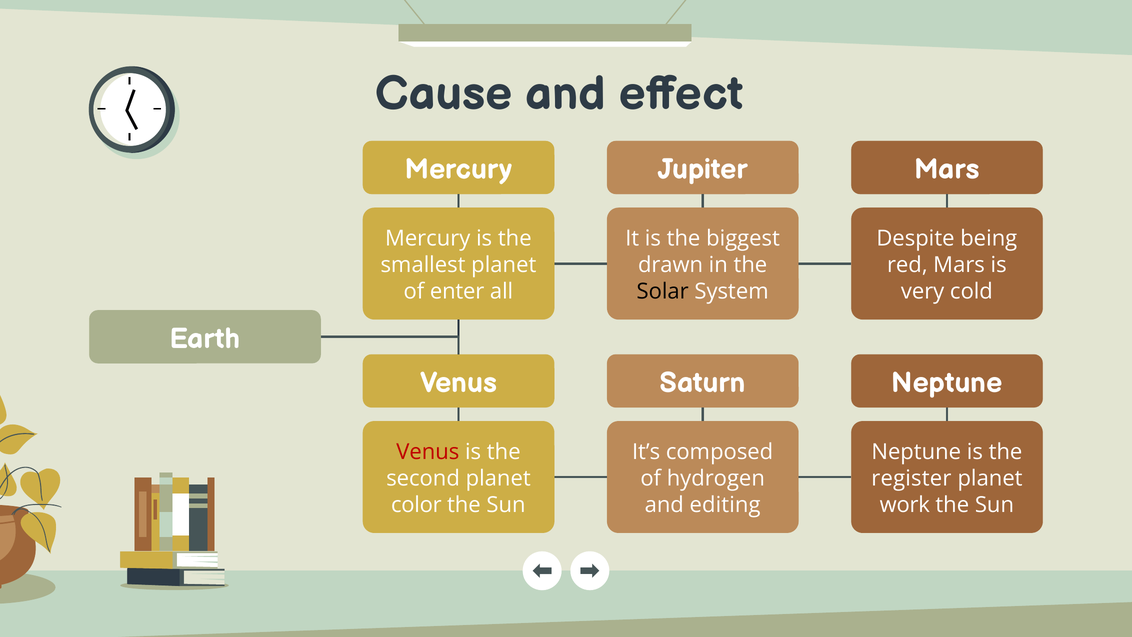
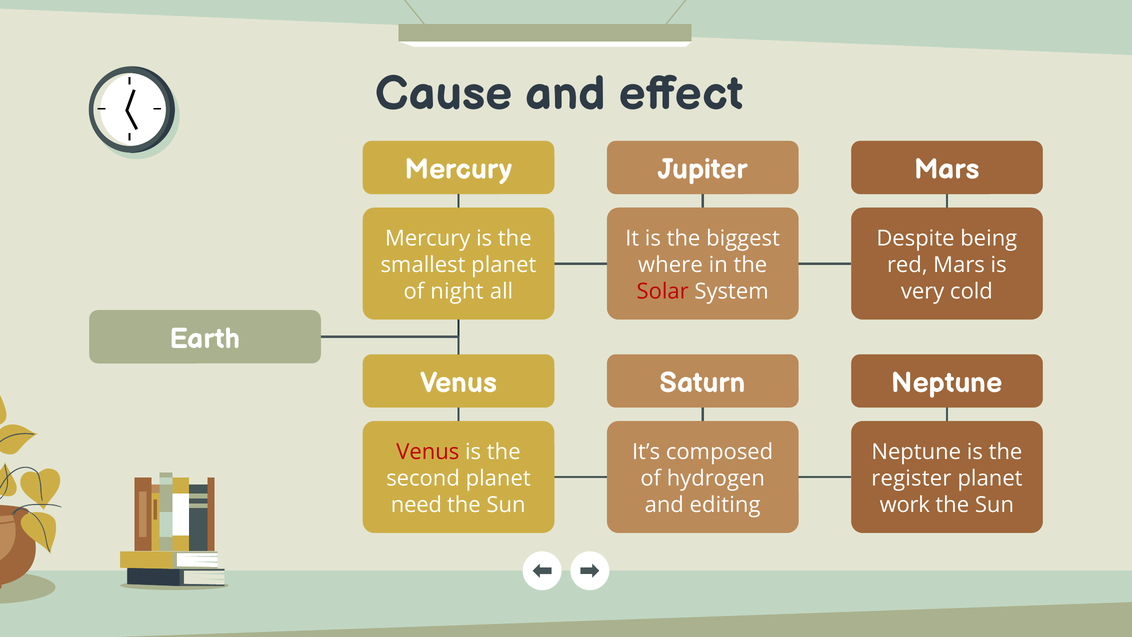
drawn: drawn -> where
enter: enter -> night
Solar colour: black -> red
color: color -> need
